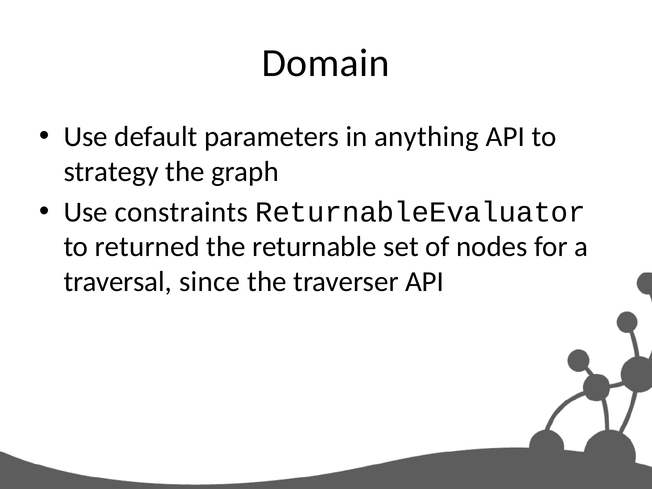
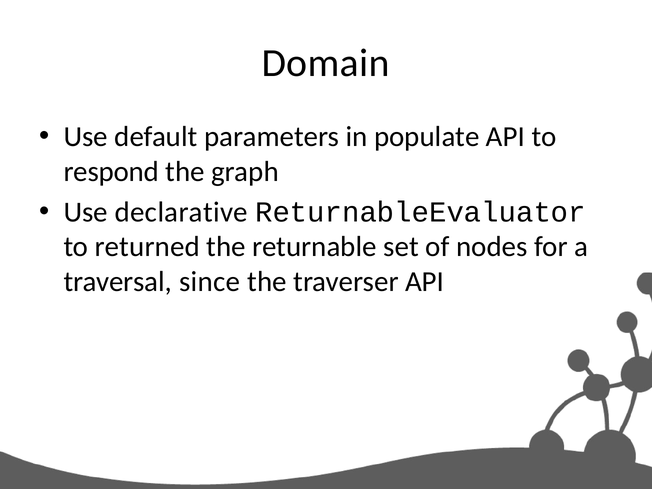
anything: anything -> populate
strategy: strategy -> respond
constraints: constraints -> declarative
